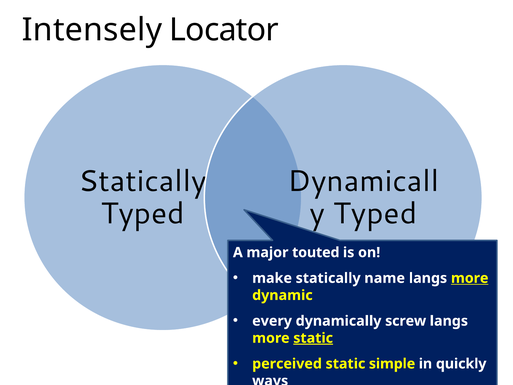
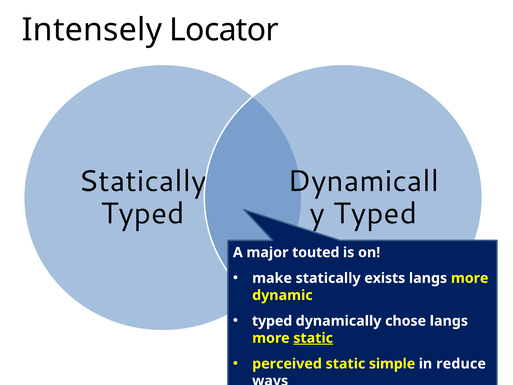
name: name -> exists
more at (470, 278) underline: present -> none
every at (272, 321): every -> typed
screw: screw -> chose
quickly: quickly -> reduce
